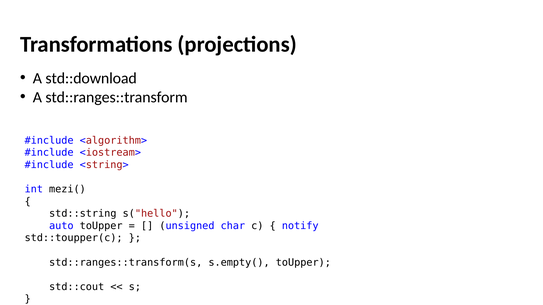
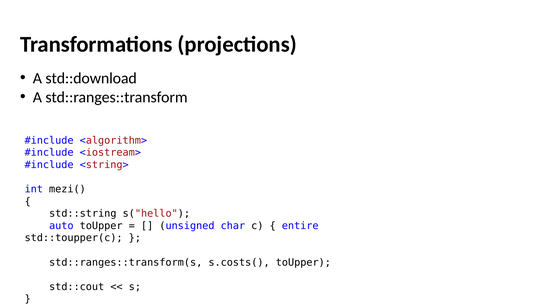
notify: notify -> entire
s.empty(: s.empty( -> s.costs(
